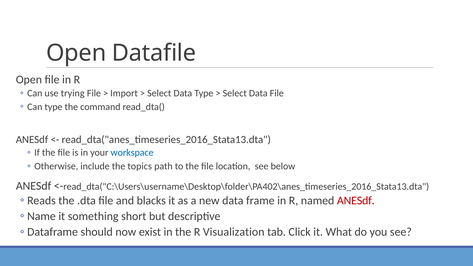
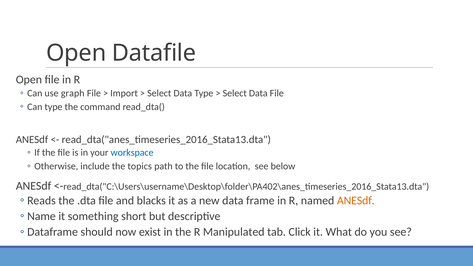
trying: trying -> graph
ANESdf at (356, 201) colour: red -> orange
Visualization: Visualization -> Manipulated
